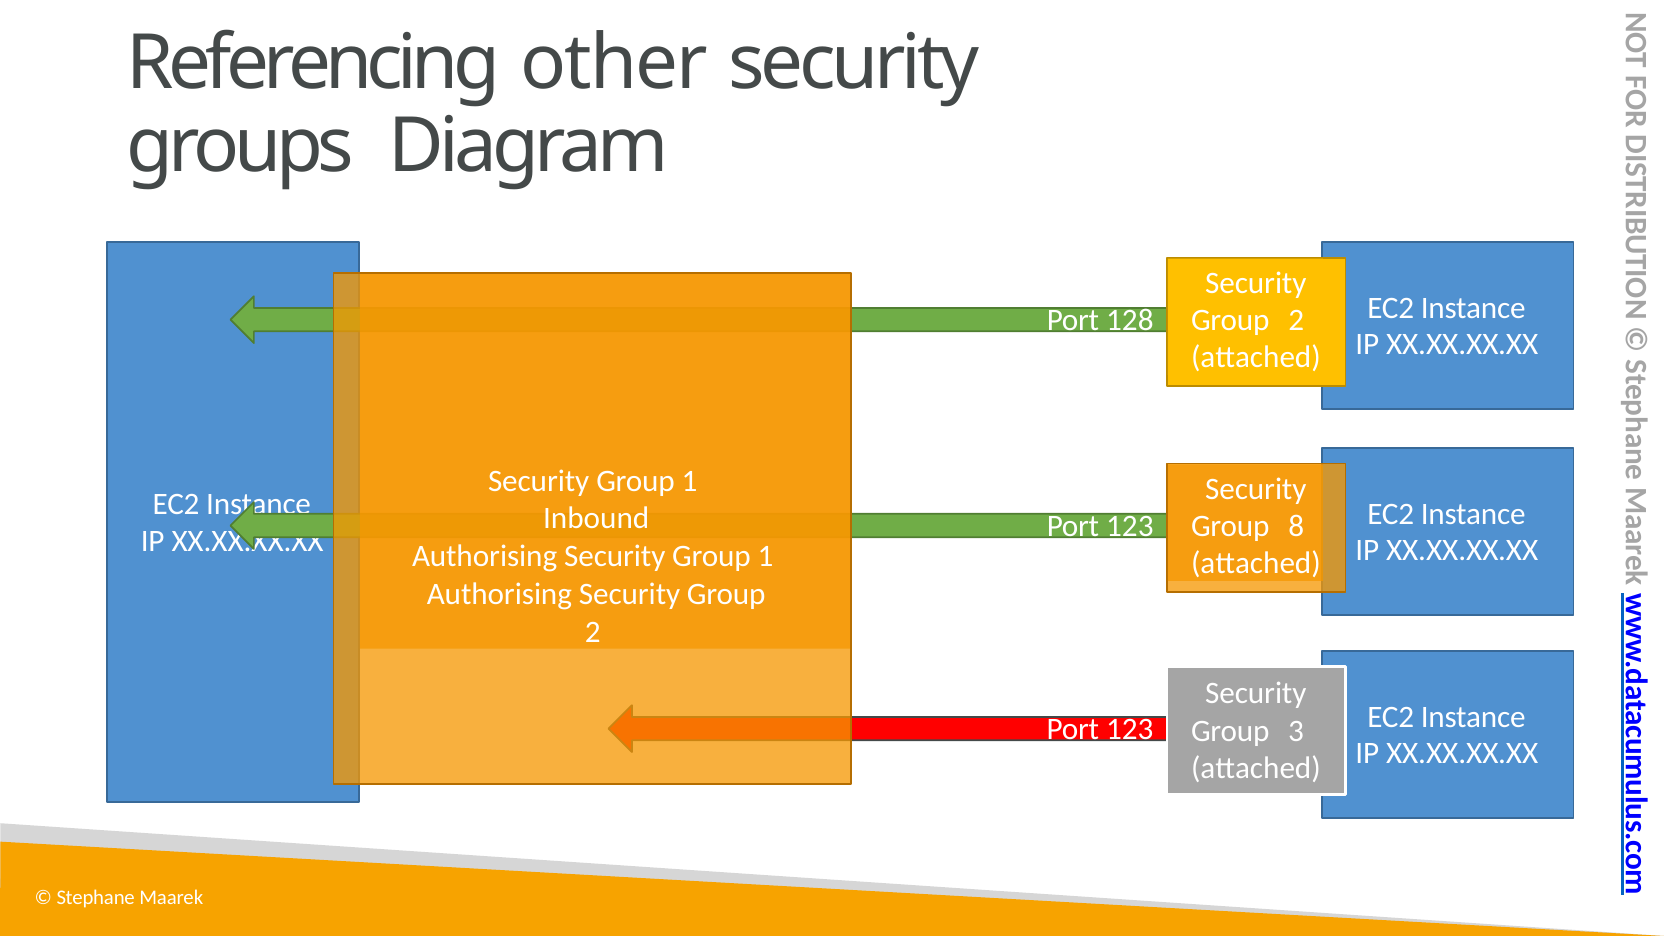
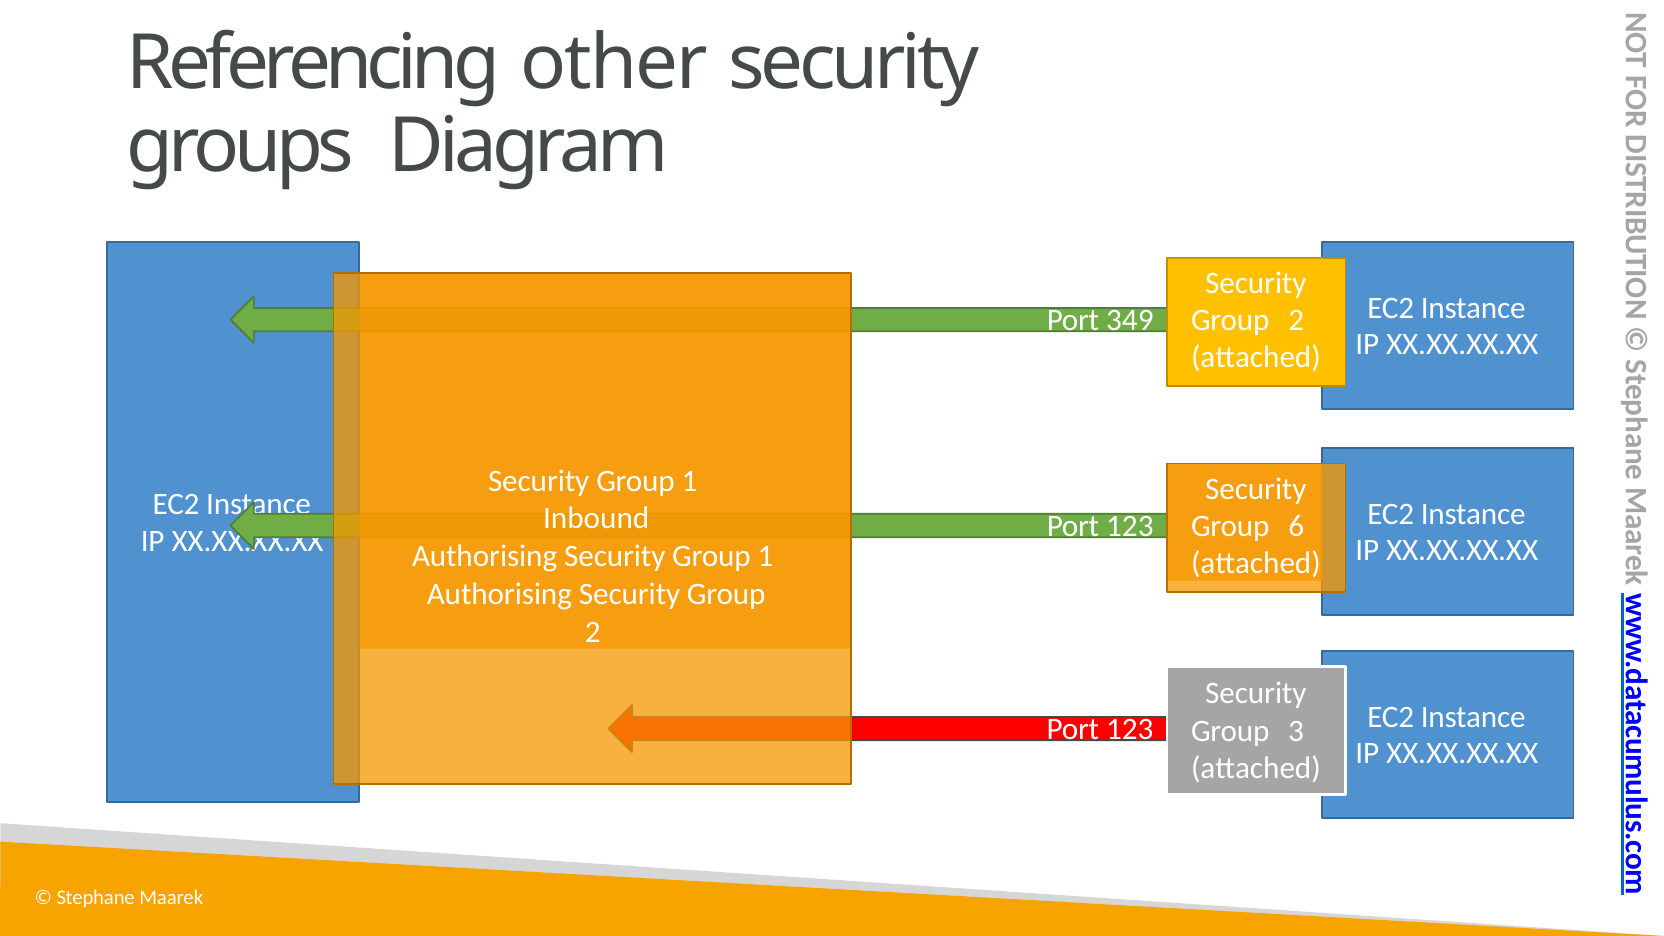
128: 128 -> 349
8: 8 -> 6
